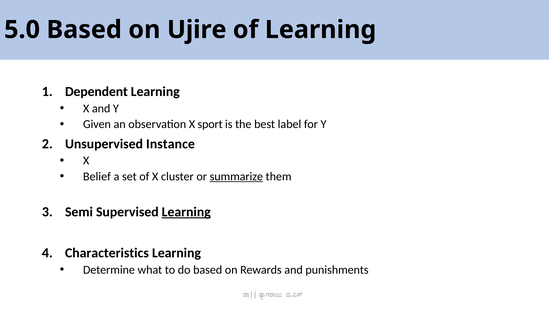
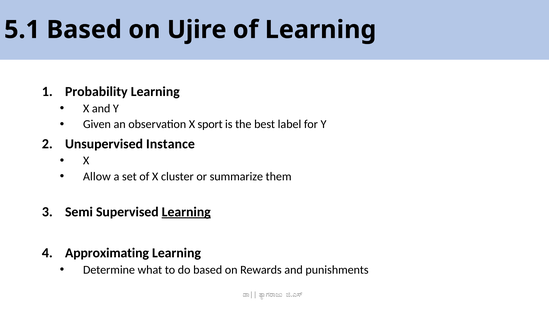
5.0: 5.0 -> 5.1
Dependent: Dependent -> Probability
Belief: Belief -> Allow
summarize underline: present -> none
Characteristics: Characteristics -> Approximating
